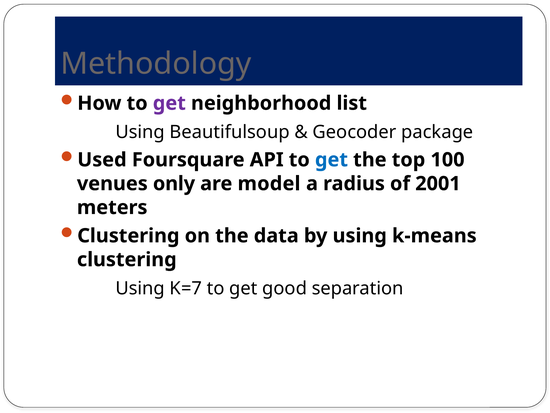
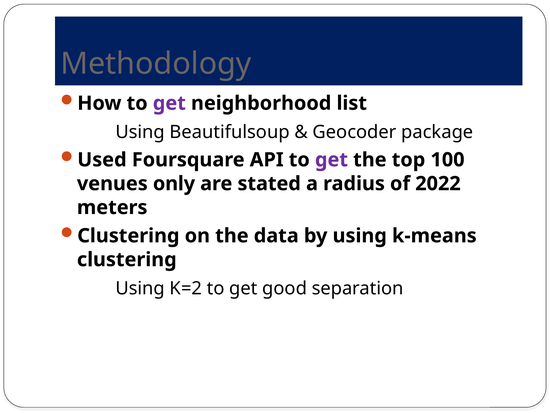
get at (331, 160) colour: blue -> purple
model: model -> stated
2001: 2001 -> 2022
K=7: K=7 -> K=2
